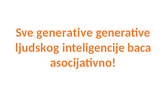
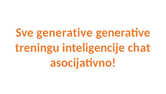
ljudskog: ljudskog -> treningu
baca: baca -> chat
